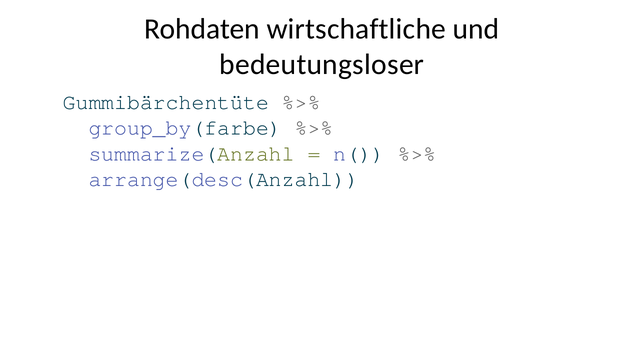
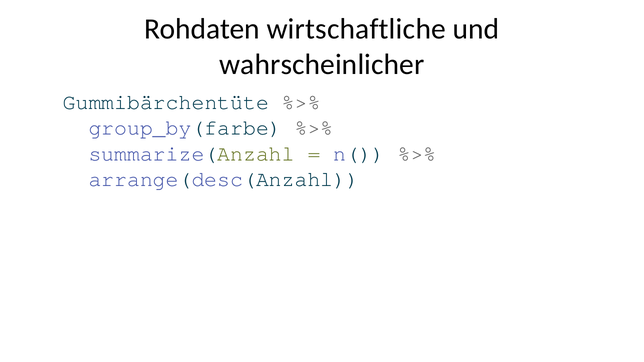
bedeutungsloser: bedeutungsloser -> wahrscheinlicher
